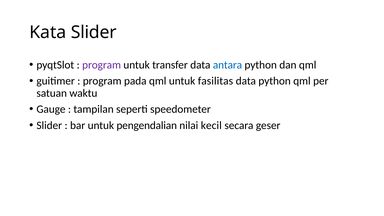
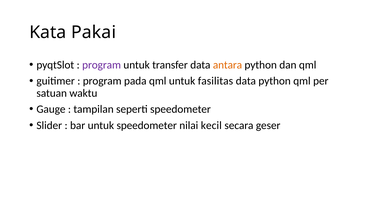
Kata Slider: Slider -> Pakai
antara colour: blue -> orange
untuk pengendalian: pengendalian -> speedometer
